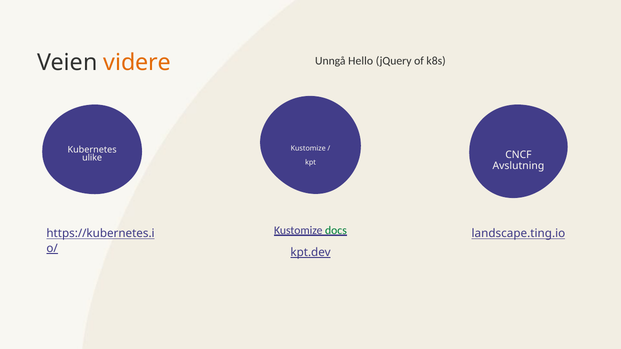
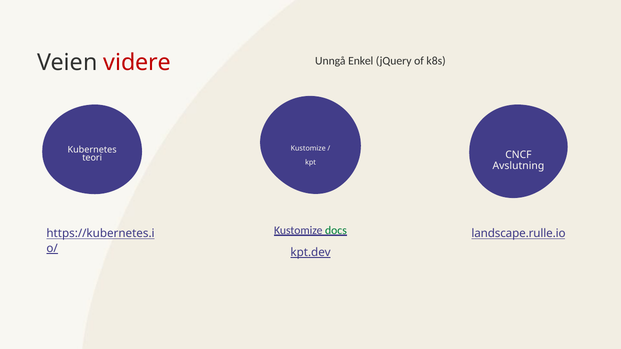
videre colour: orange -> red
Hello: Hello -> Enkel
ulike: ulike -> teori
landscape.ting.io: landscape.ting.io -> landscape.rulle.io
